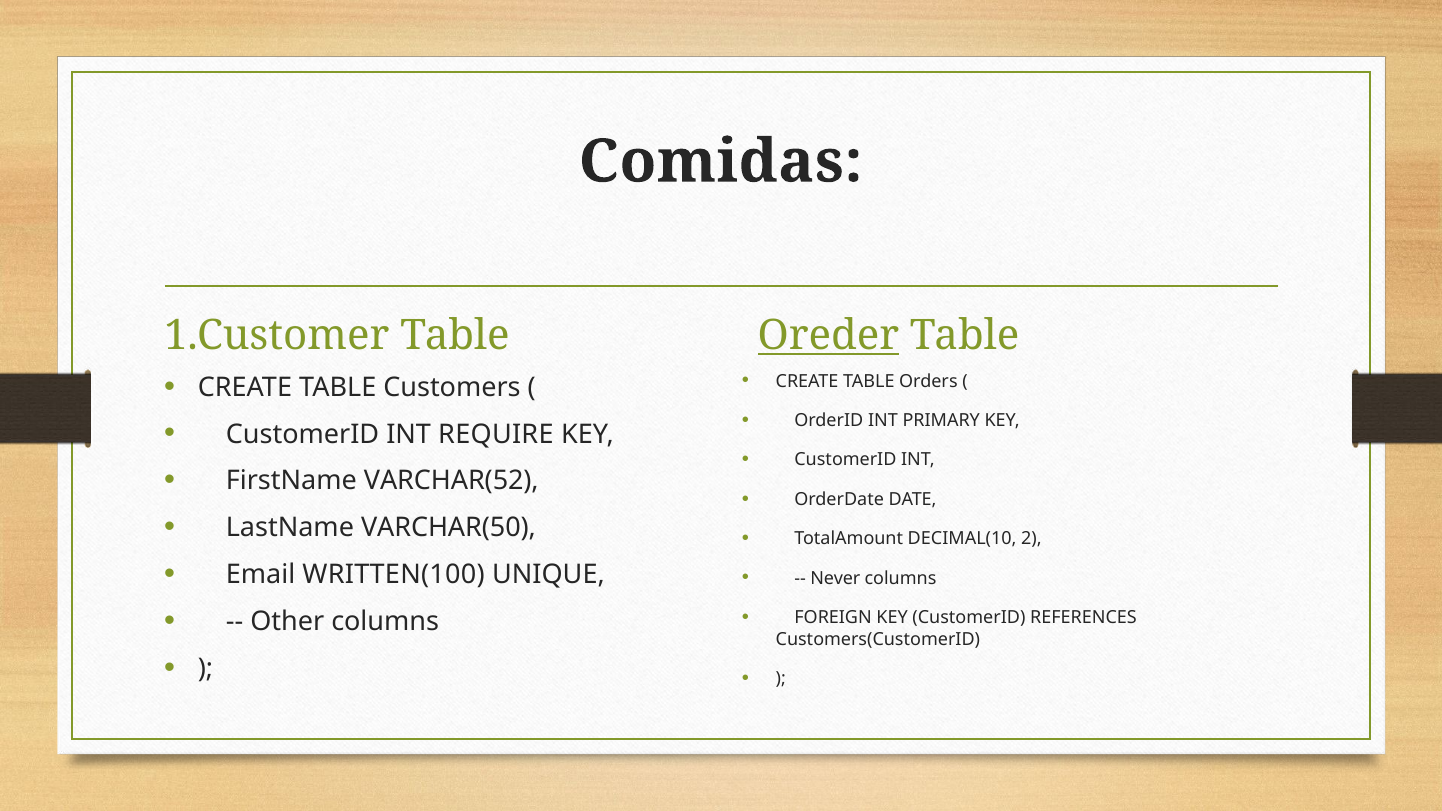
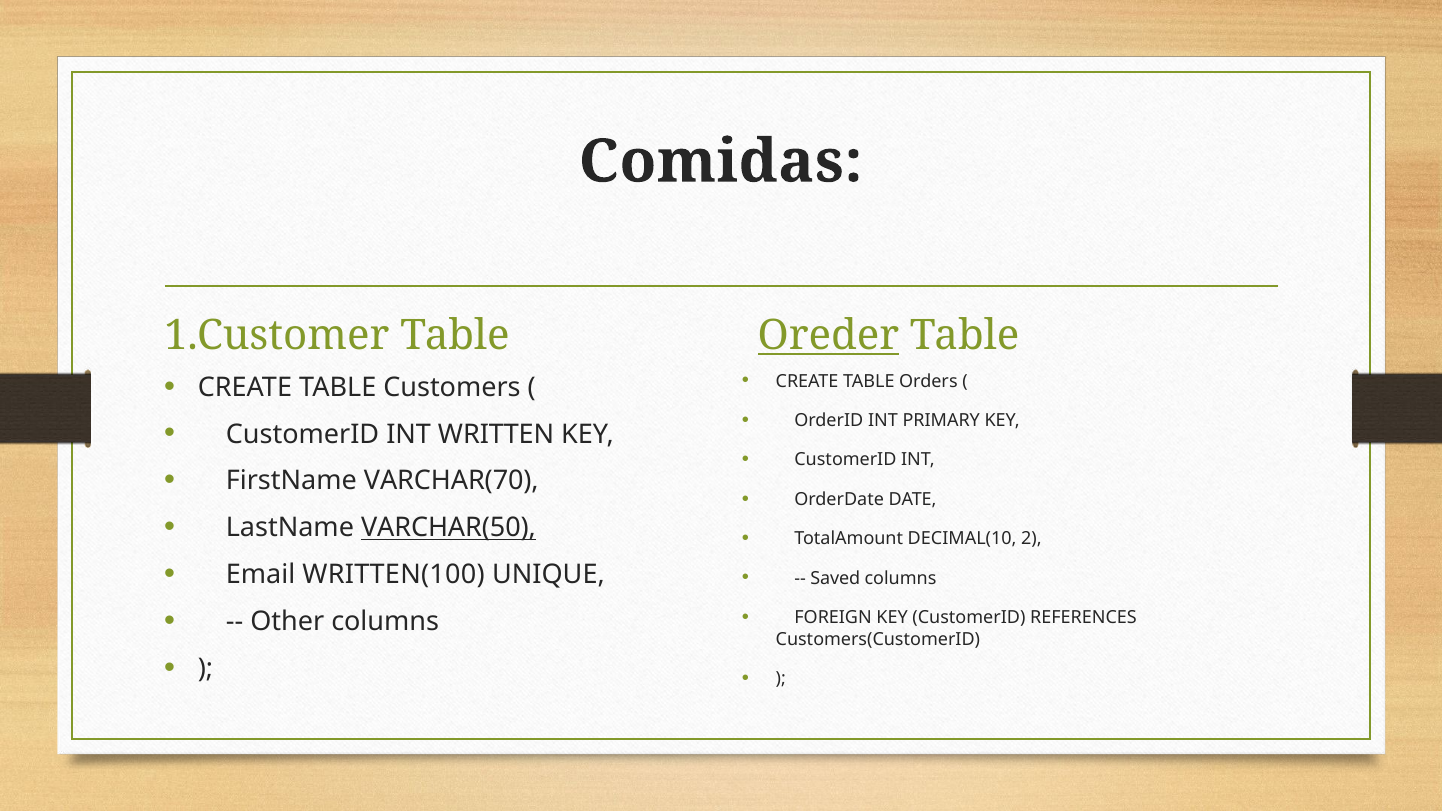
REQUIRE: REQUIRE -> WRITTEN
VARCHAR(52: VARCHAR(52 -> VARCHAR(70
VARCHAR(50 underline: none -> present
Never: Never -> Saved
